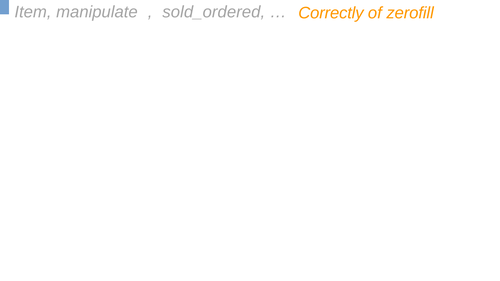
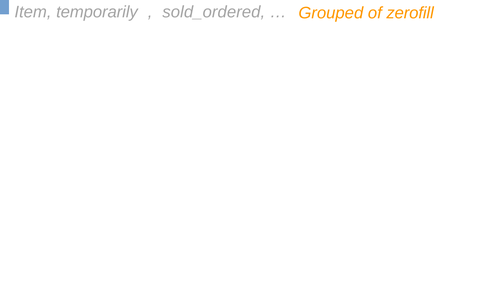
manipulate: manipulate -> temporarily
Correctly: Correctly -> Grouped
